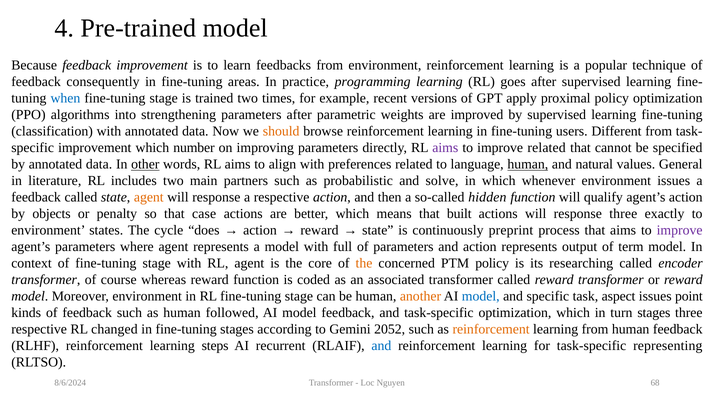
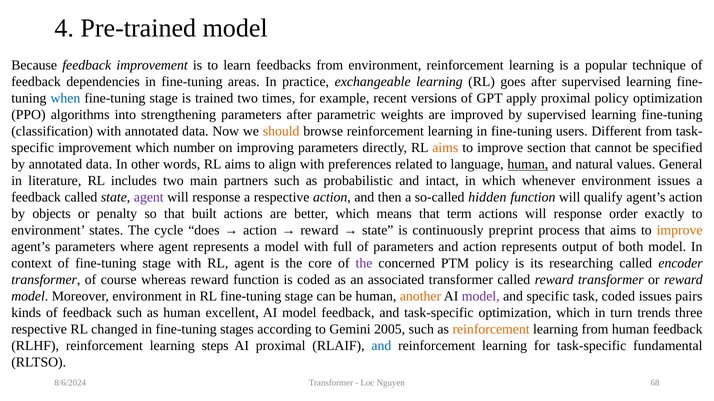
consequently: consequently -> dependencies
programming: programming -> exchangeable
aims at (445, 148) colour: purple -> orange
improve related: related -> section
other underline: present -> none
solve: solve -> intact
agent at (149, 198) colour: orange -> purple
case: case -> built
built: built -> term
response three: three -> order
improve at (680, 231) colour: purple -> orange
term: term -> both
the at (364, 264) colour: orange -> purple
model at (481, 297) colour: blue -> purple
task aspect: aspect -> coded
point: point -> pairs
followed: followed -> excellent
turn stages: stages -> trends
2052: 2052 -> 2005
AI recurrent: recurrent -> proximal
representing: representing -> fundamental
